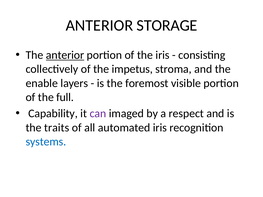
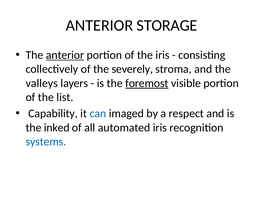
impetus: impetus -> severely
enable: enable -> valleys
foremost underline: none -> present
full: full -> list
can colour: purple -> blue
traits: traits -> inked
